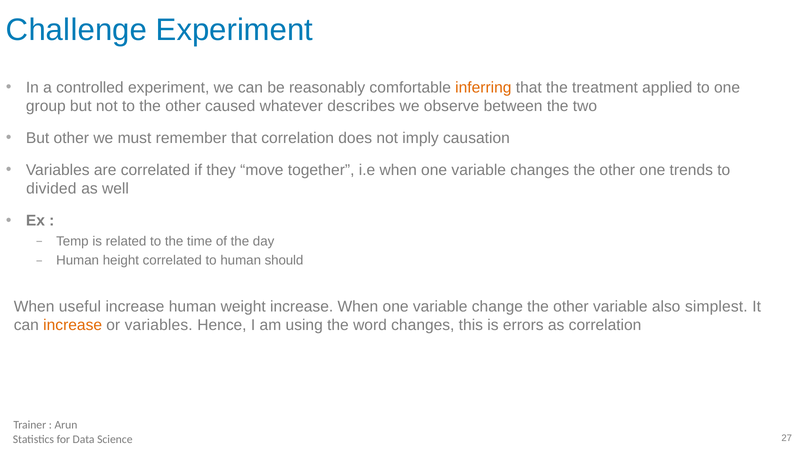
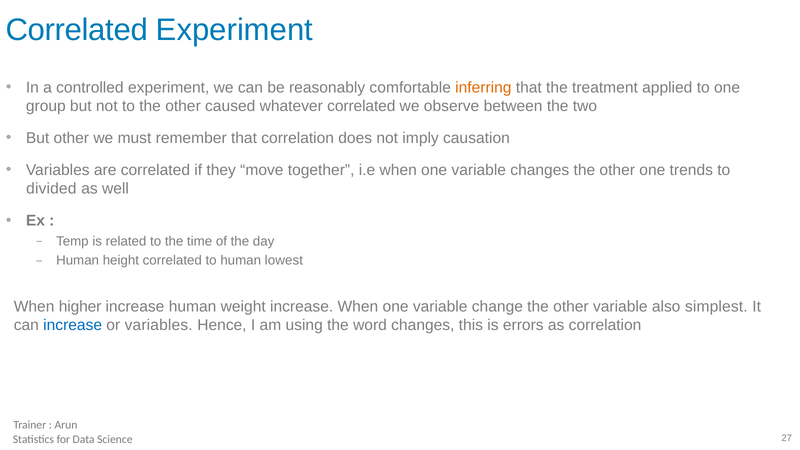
Challenge at (77, 30): Challenge -> Correlated
whatever describes: describes -> correlated
should: should -> lowest
useful: useful -> higher
increase at (73, 325) colour: orange -> blue
